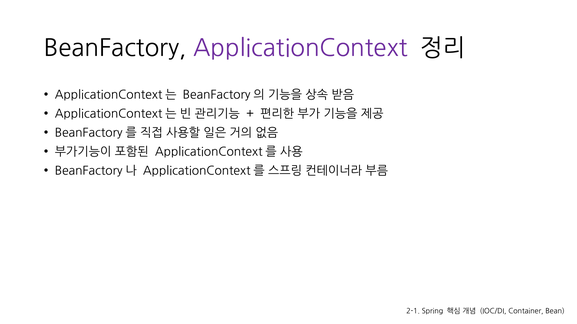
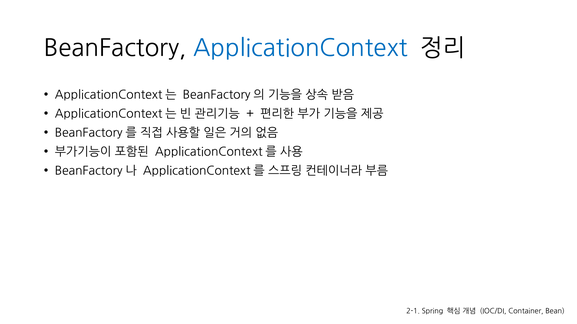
ApplicationContext colour: purple -> blue
